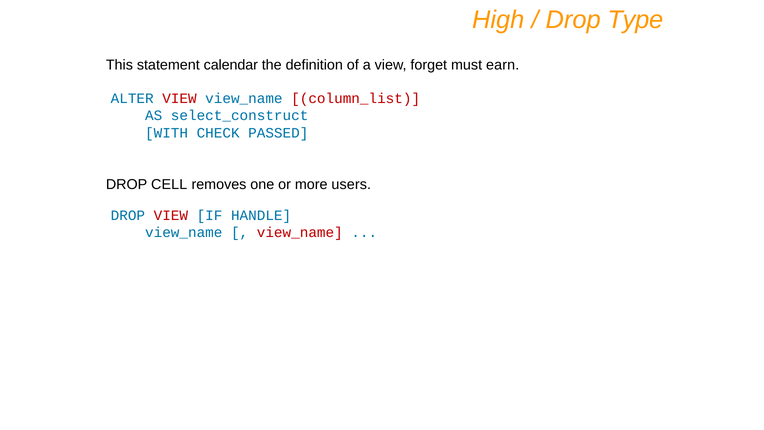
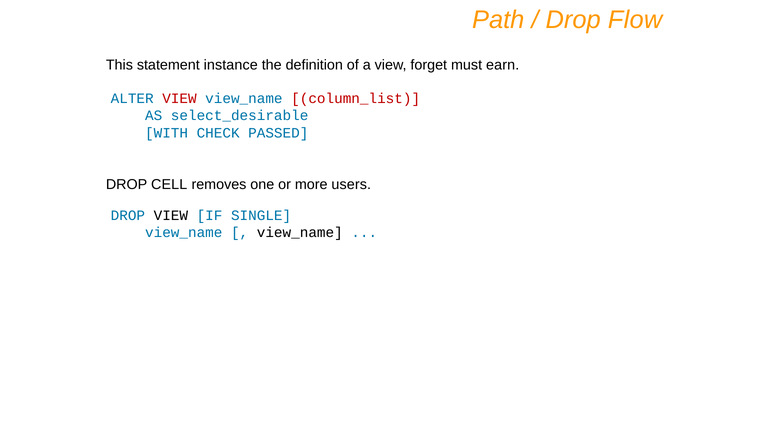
High: High -> Path
Type: Type -> Flow
calendar: calendar -> instance
select_construct: select_construct -> select_desirable
VIEW at (171, 215) colour: red -> black
HANDLE: HANDLE -> SINGLE
view_name at (300, 233) colour: red -> black
